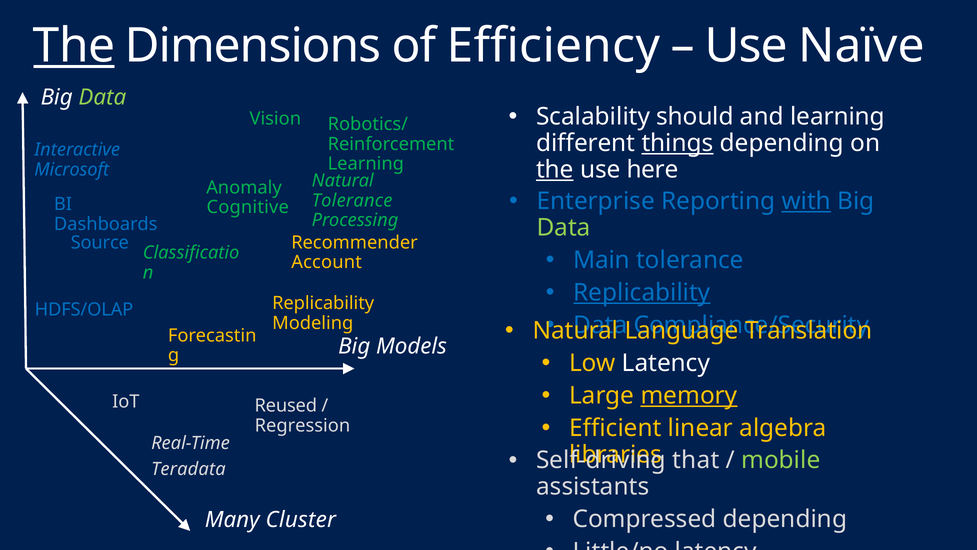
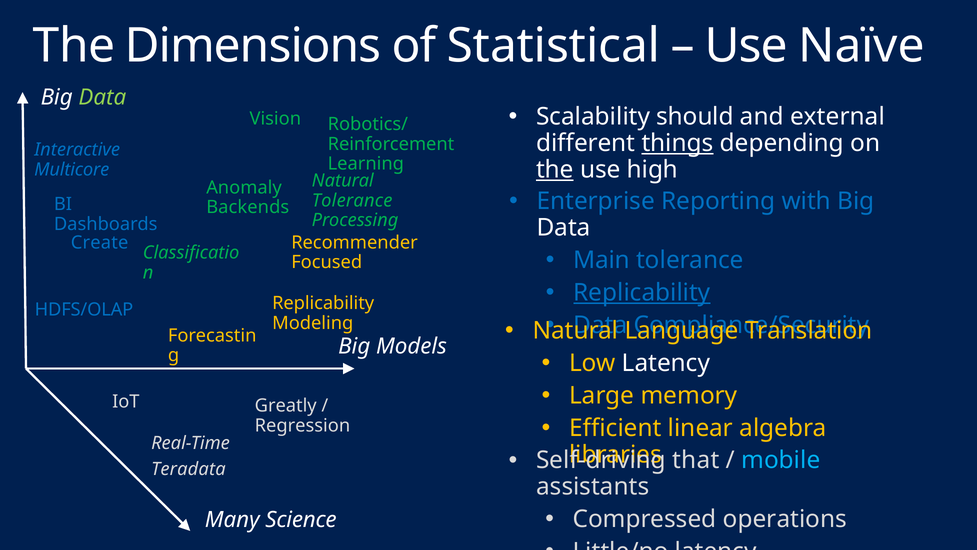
The at (74, 46) underline: present -> none
Efficiency: Efficiency -> Statistical
and learning: learning -> external
here: here -> high
Microsoft: Microsoft -> Multicore
with underline: present -> none
Cognitive: Cognitive -> Backends
Data at (564, 227) colour: light green -> white
Source: Source -> Create
Account: Account -> Focused
memory underline: present -> none
Reused: Reused -> Greatly
mobile colour: light green -> light blue
Compressed depending: depending -> operations
Cluster: Cluster -> Science
